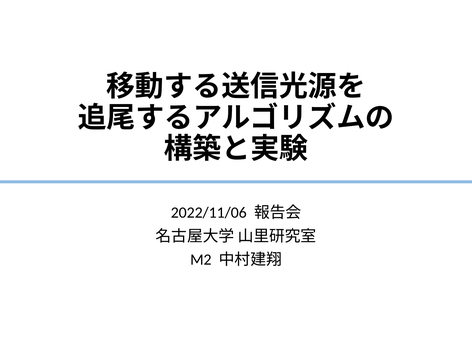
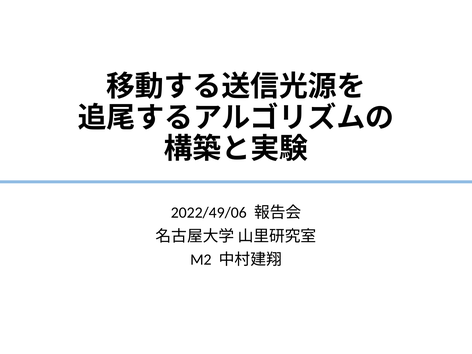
2022/11/06: 2022/11/06 -> 2022/49/06
